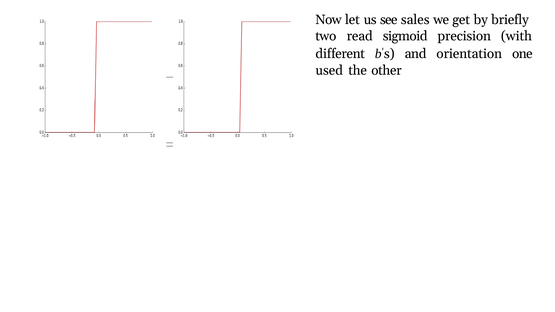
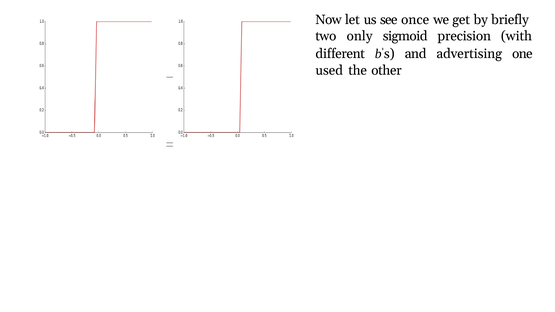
sales: sales -> once
read: read -> only
orientation: orientation -> advertising
